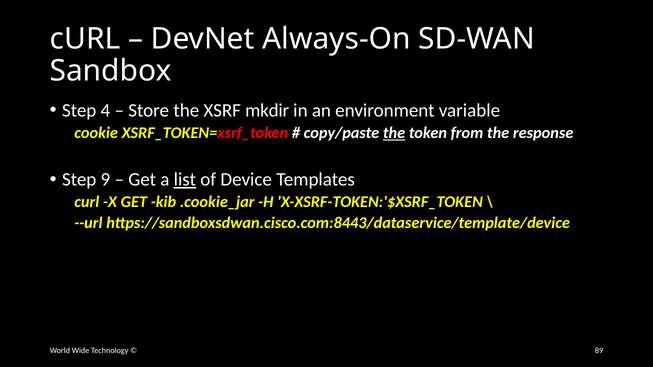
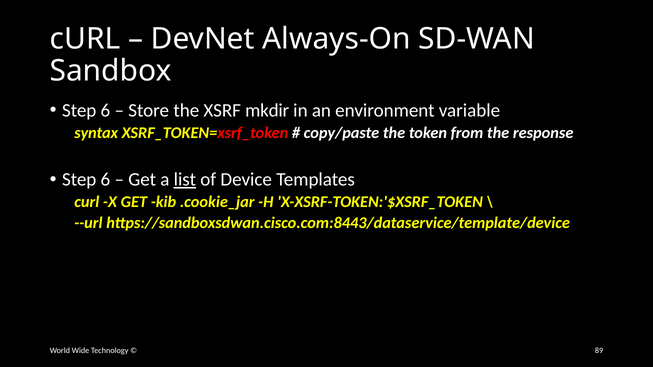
4 at (105, 110): 4 -> 6
cookie: cookie -> syntax
the at (394, 133) underline: present -> none
9 at (105, 180): 9 -> 6
